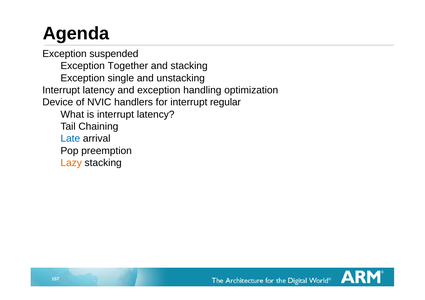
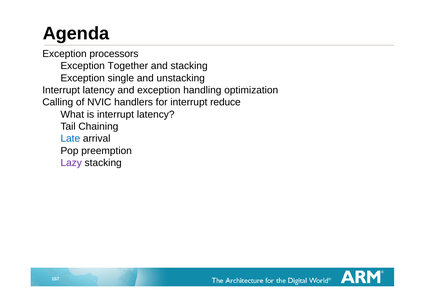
suspended: suspended -> processors
Device: Device -> Calling
regular: regular -> reduce
Lazy colour: orange -> purple
